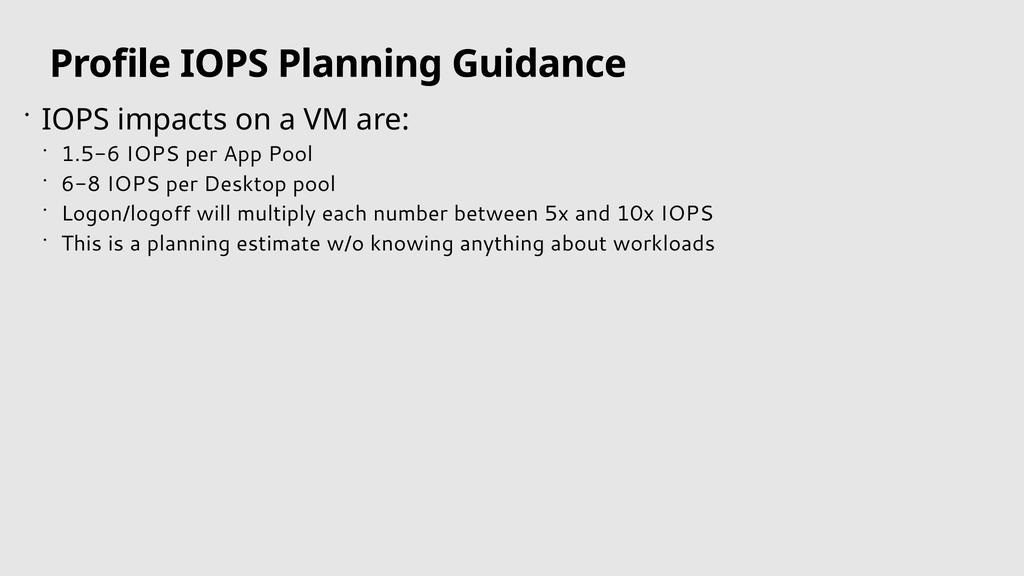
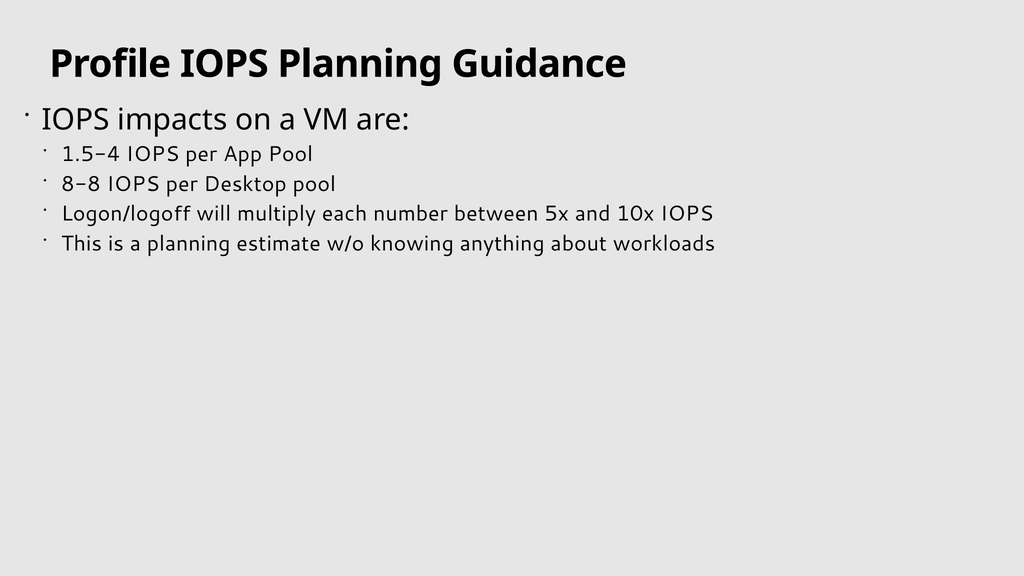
1.5-6: 1.5-6 -> 1.5-4
6-8: 6-8 -> 8-8
